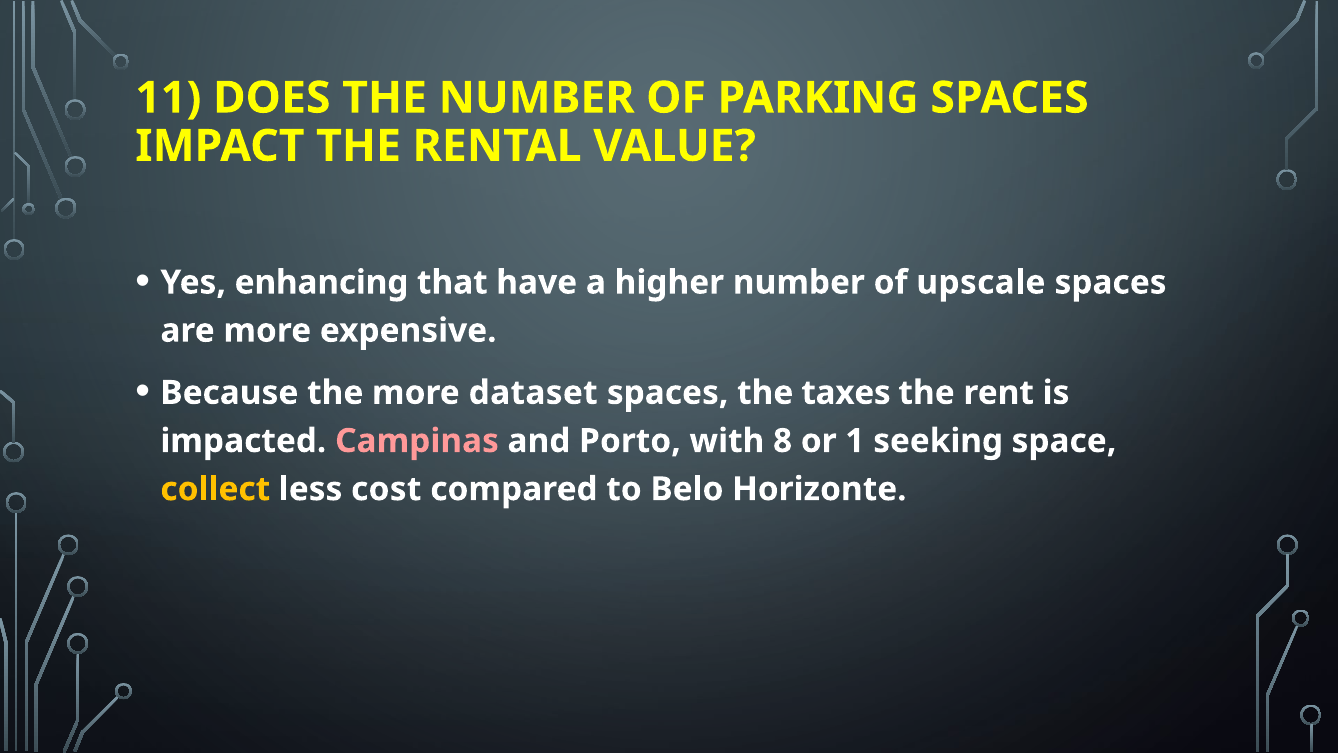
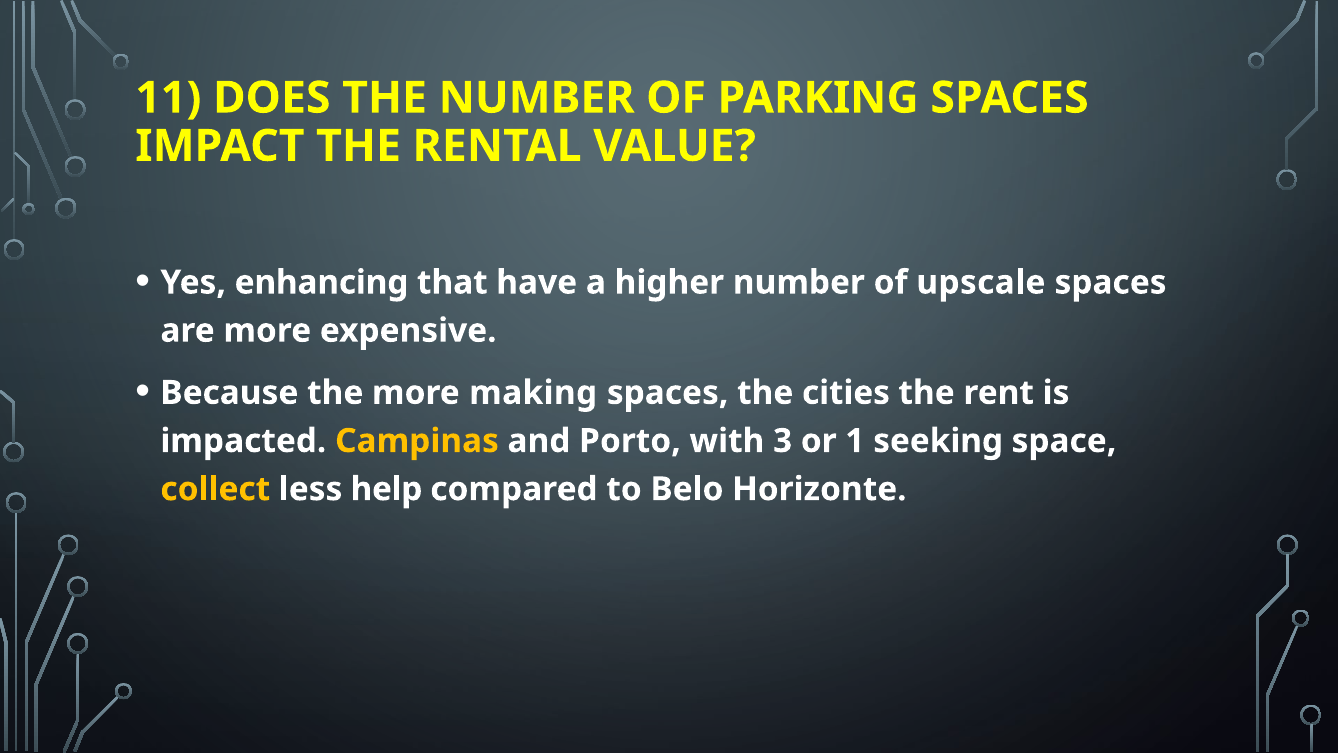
dataset: dataset -> making
taxes: taxes -> cities
Campinas colour: pink -> yellow
8: 8 -> 3
cost: cost -> help
